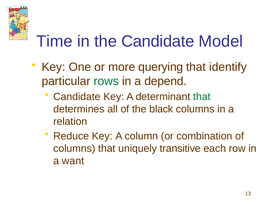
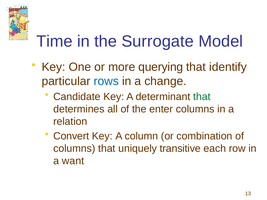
the Candidate: Candidate -> Surrogate
rows colour: green -> blue
depend: depend -> change
black: black -> enter
Reduce: Reduce -> Convert
